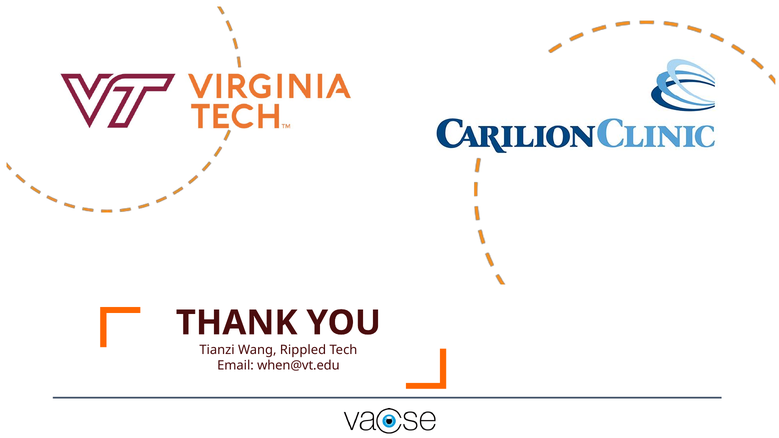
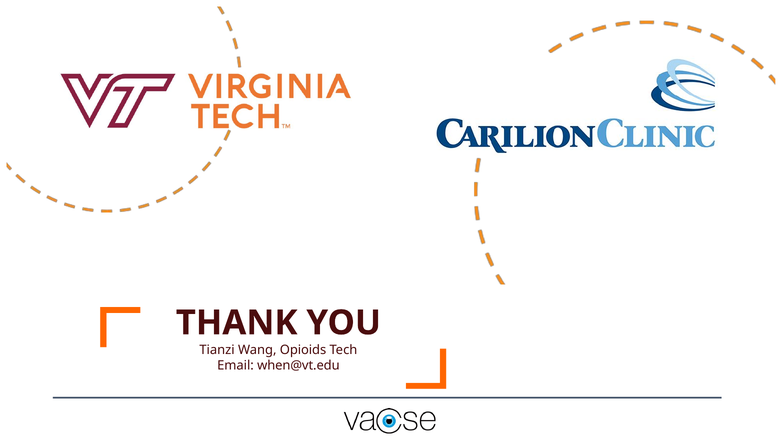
Rippled: Rippled -> Opioids
